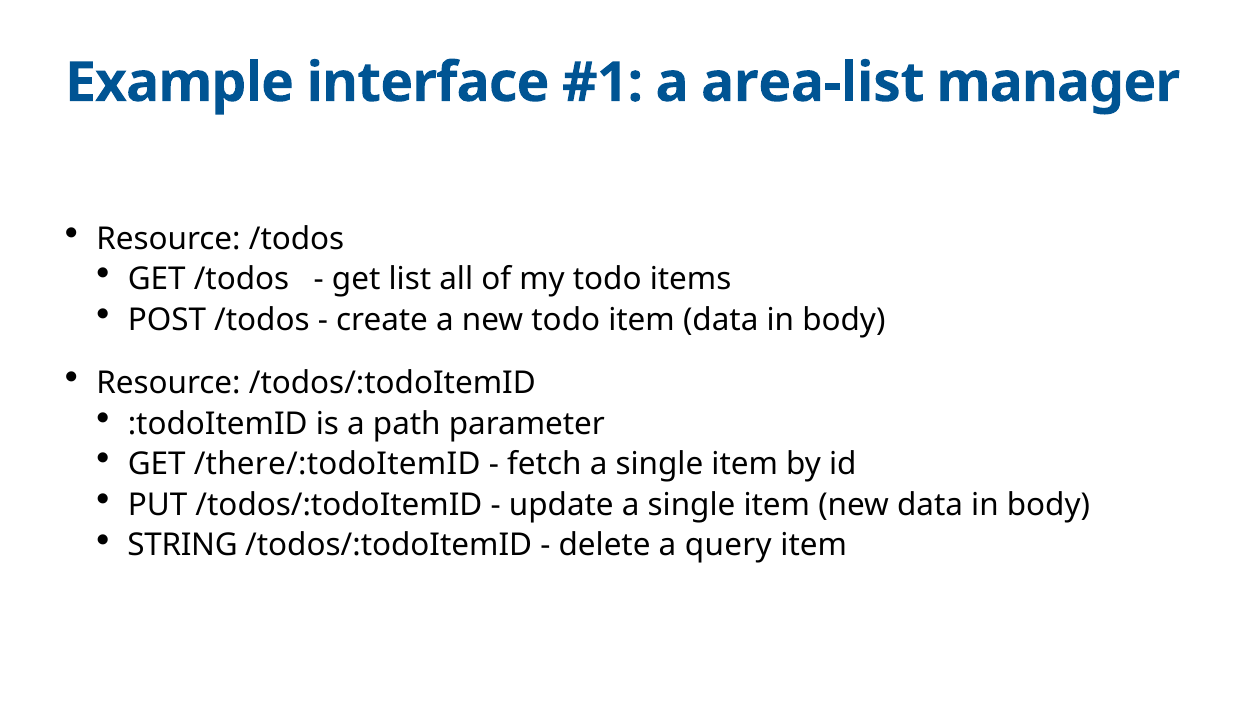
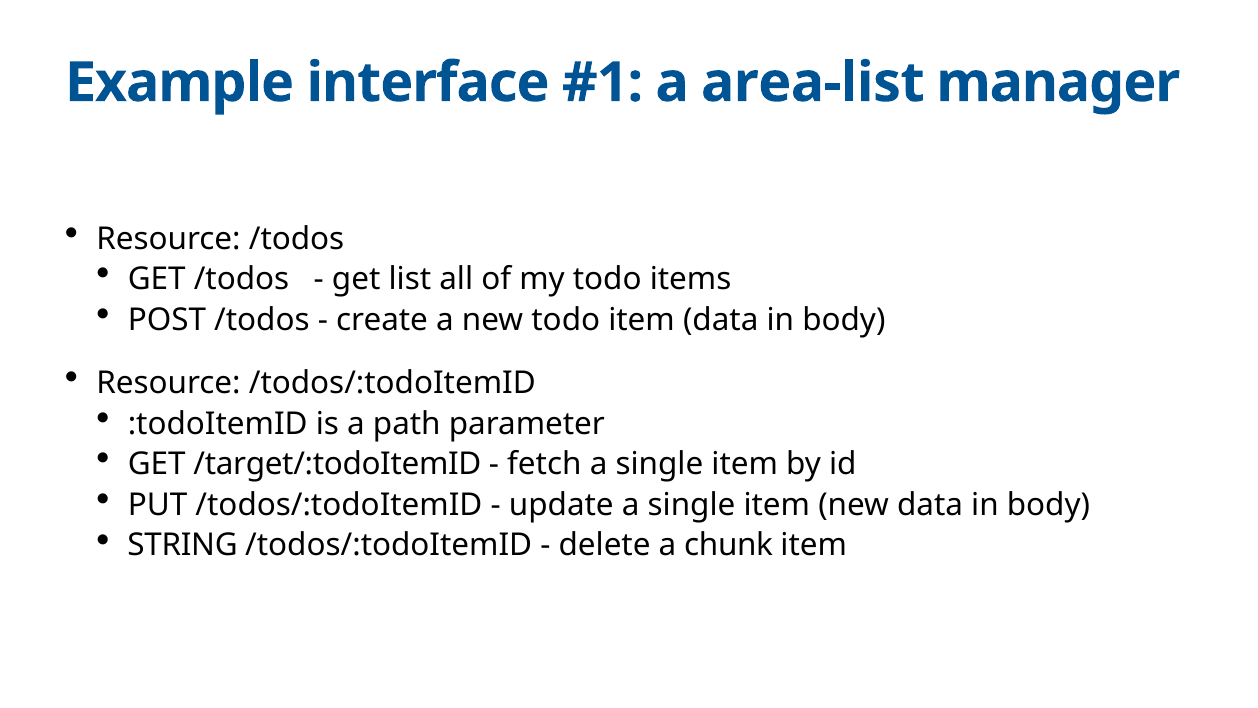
/there/:todoItemID: /there/:todoItemID -> /target/:todoItemID
query: query -> chunk
